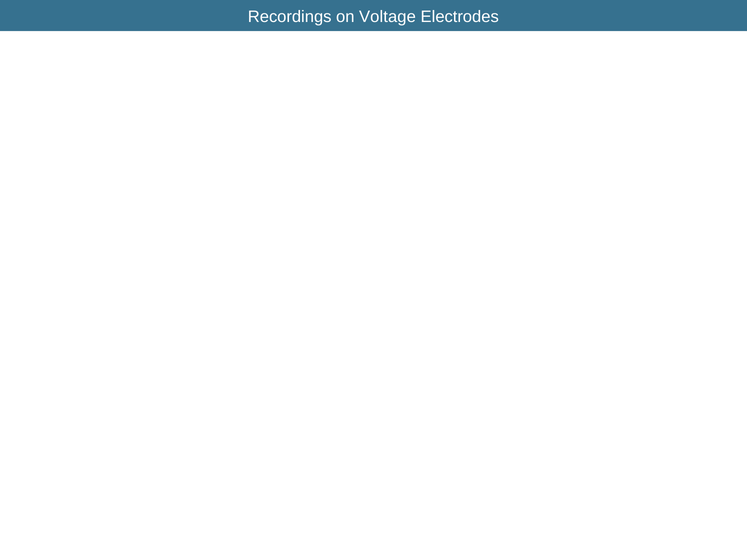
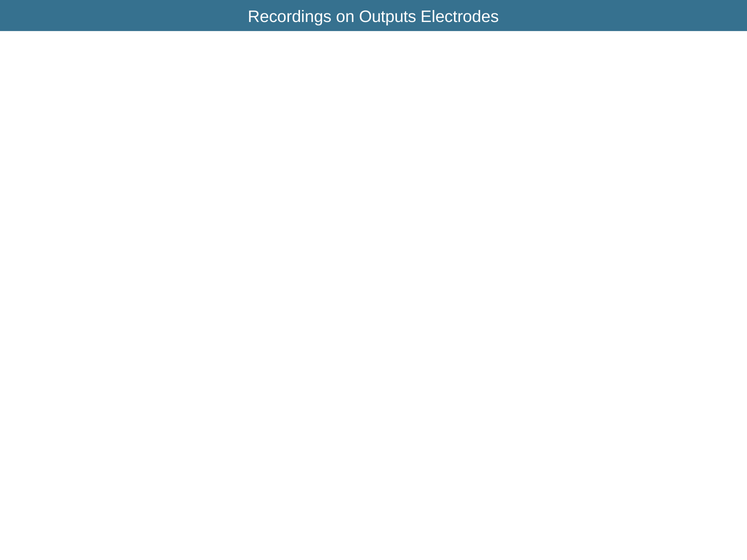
Voltage: Voltage -> Outputs
